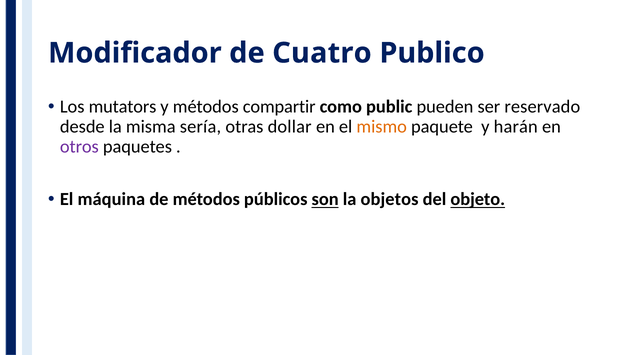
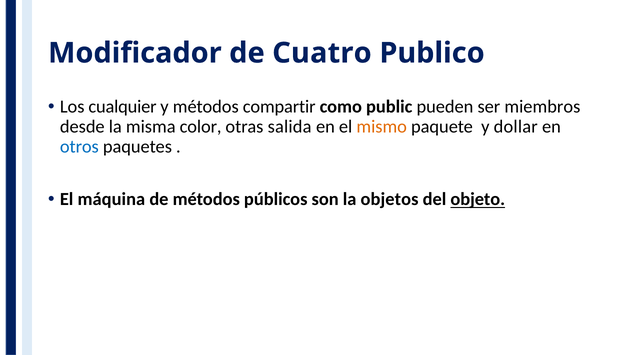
mutators: mutators -> cualquier
reservado: reservado -> miembros
sería: sería -> color
dollar: dollar -> salida
harán: harán -> dollar
otros colour: purple -> blue
son underline: present -> none
